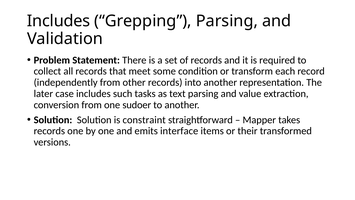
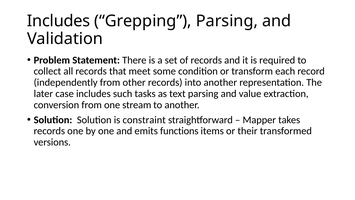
sudoer: sudoer -> stream
interface: interface -> functions
